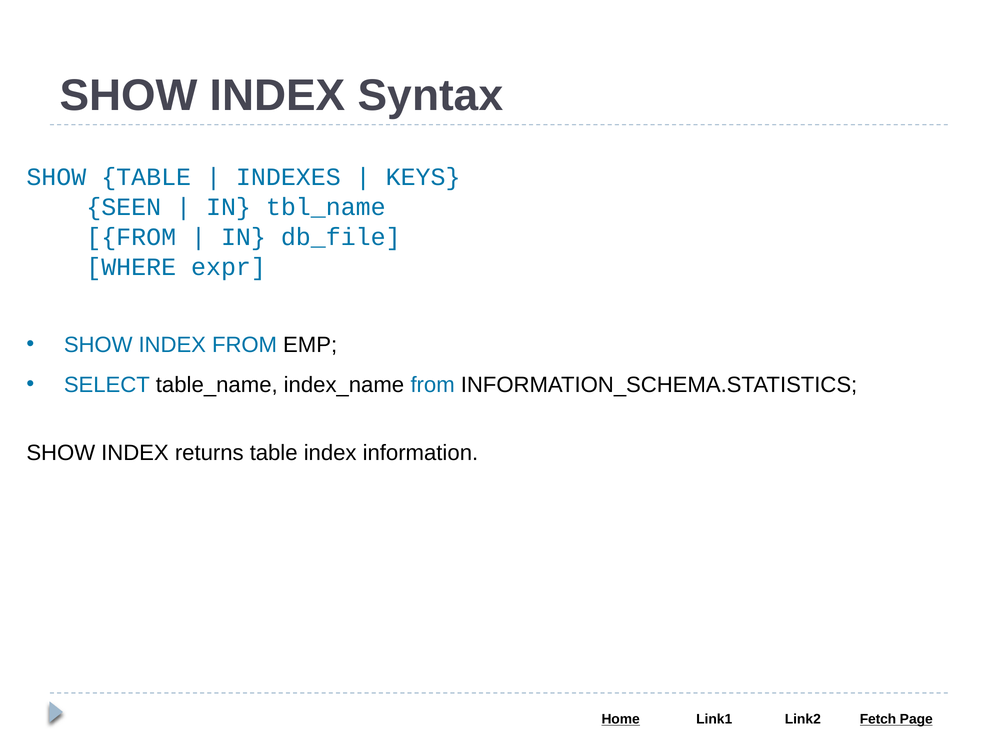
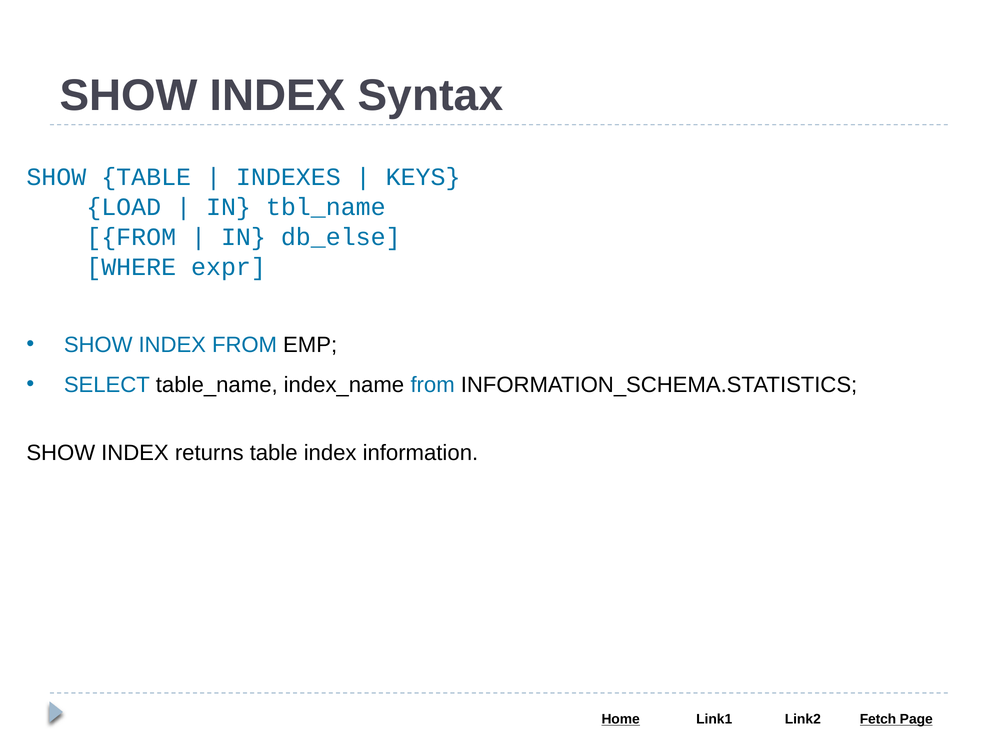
SEEN: SEEN -> LOAD
db_file: db_file -> db_else
